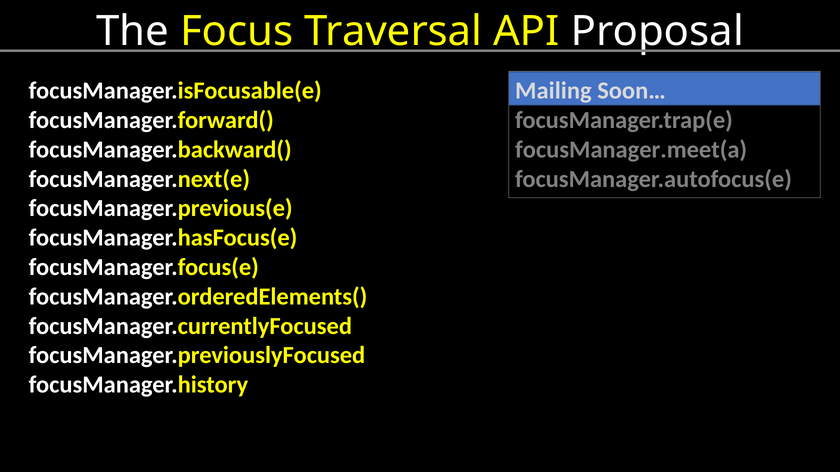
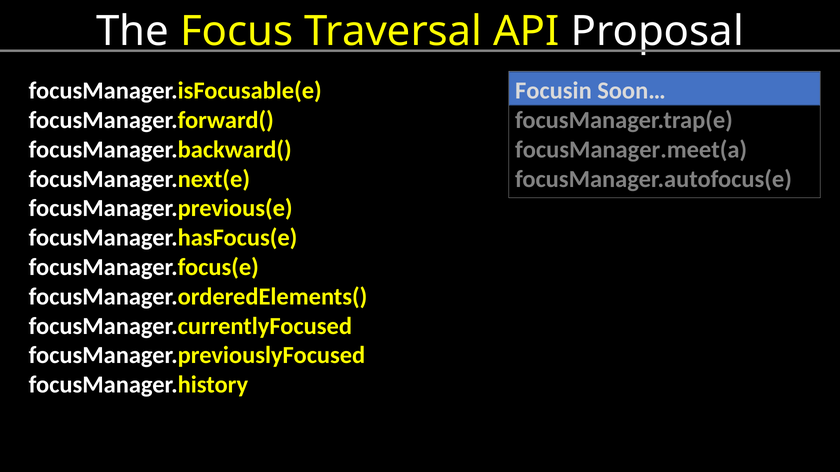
Mailing: Mailing -> Focusin
